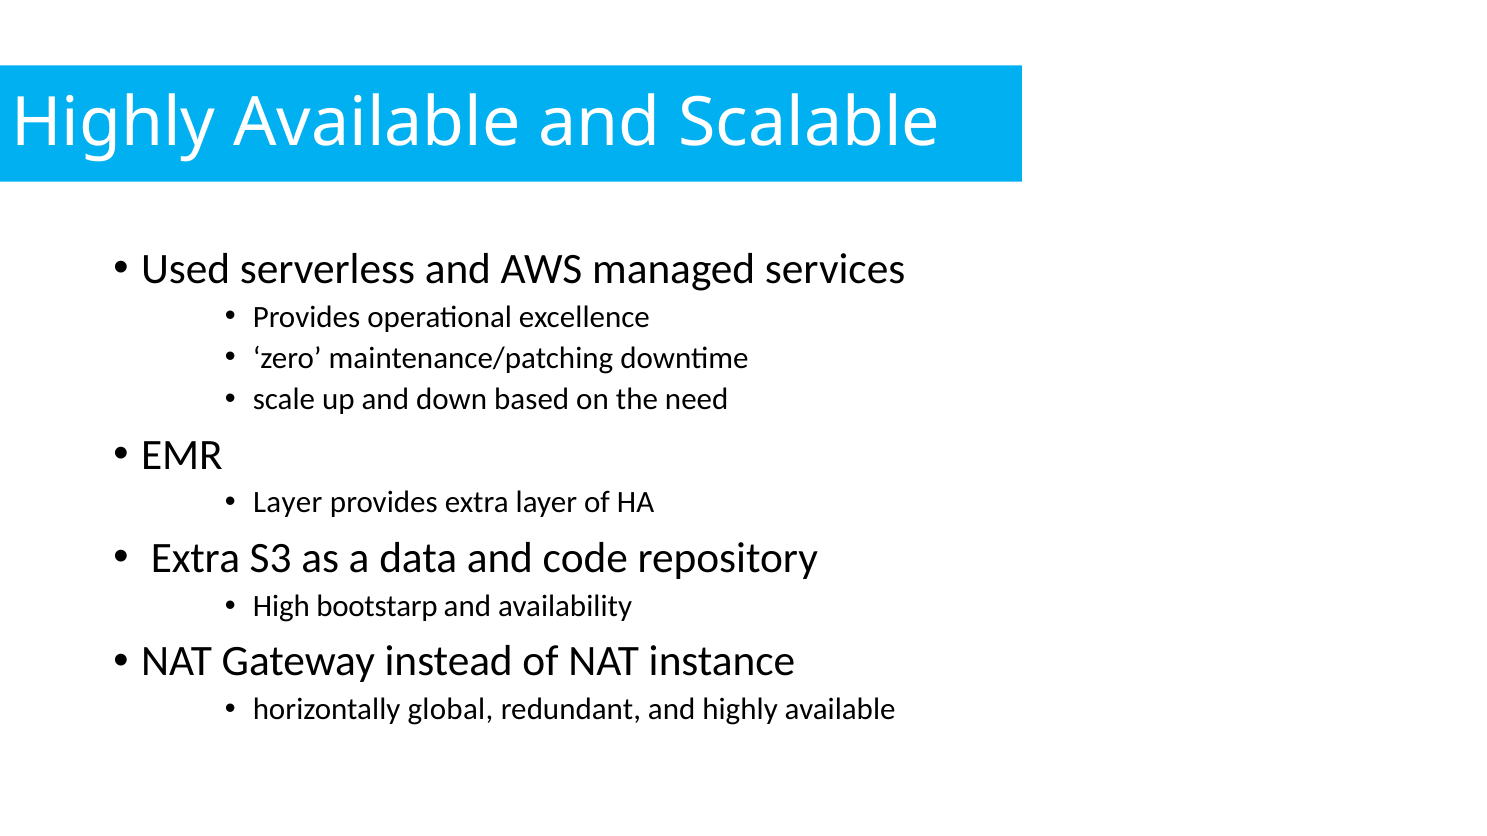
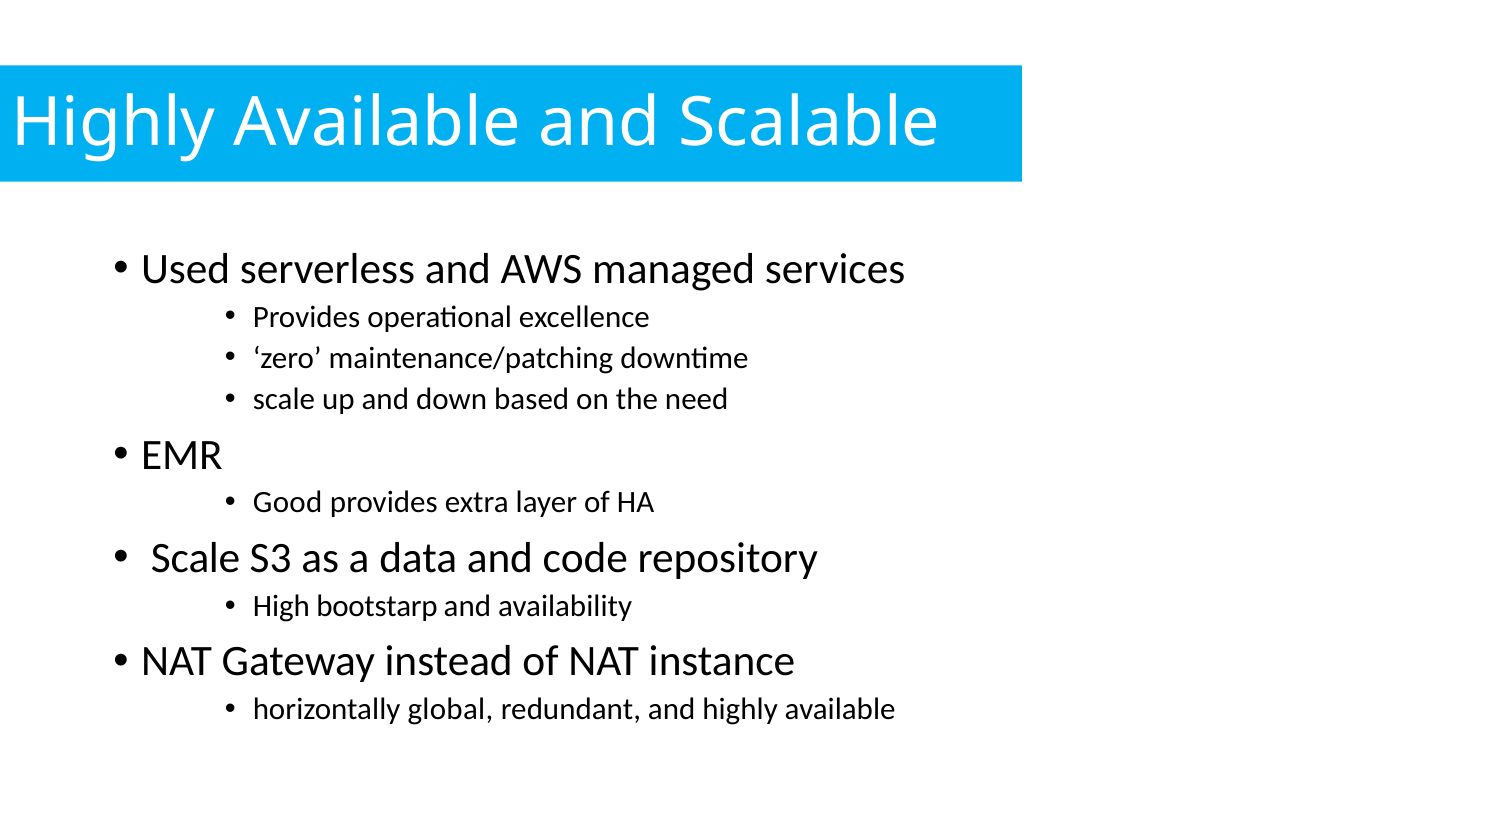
Layer at (288, 503): Layer -> Good
Extra at (196, 558): Extra -> Scale
